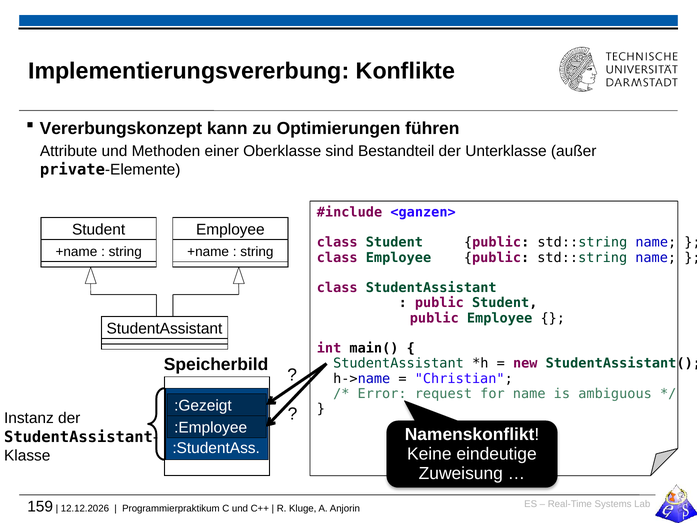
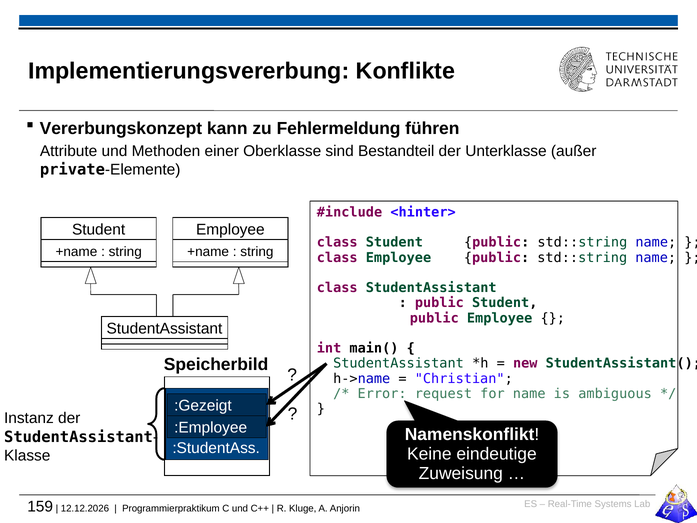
Optimierungen: Optimierungen -> Fehlermeldung
<ganzen>: <ganzen> -> <hinter>
